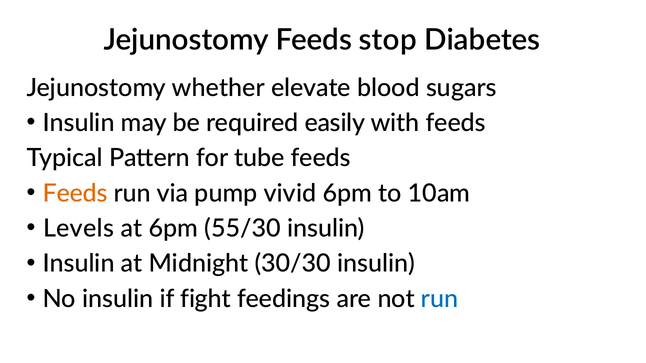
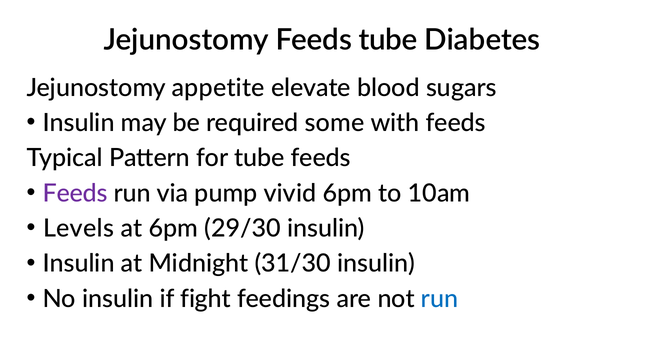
Feeds stop: stop -> tube
whether: whether -> appetite
easily: easily -> some
Feeds at (75, 194) colour: orange -> purple
55/30: 55/30 -> 29/30
30/30: 30/30 -> 31/30
